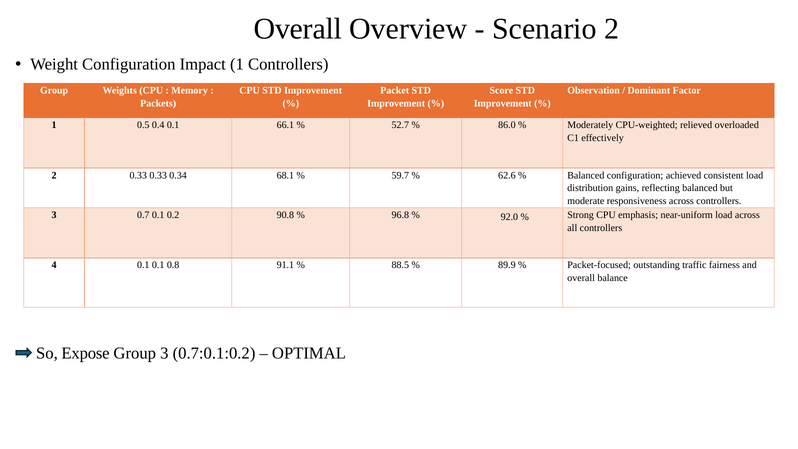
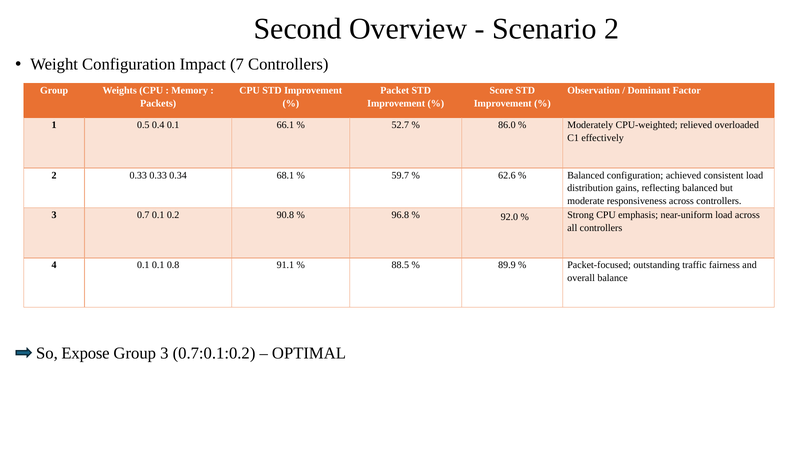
Overall at (298, 29): Overall -> Second
Impact 1: 1 -> 7
